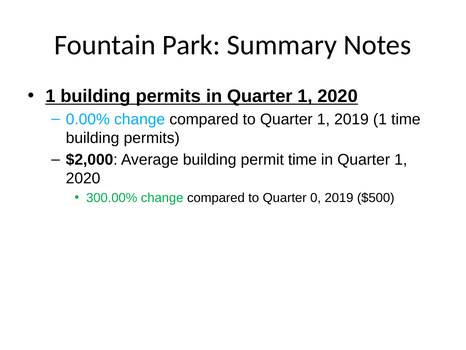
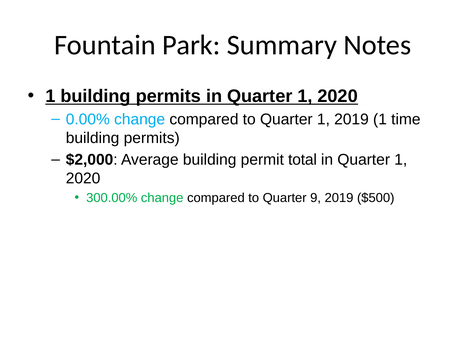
permit time: time -> total
0: 0 -> 9
